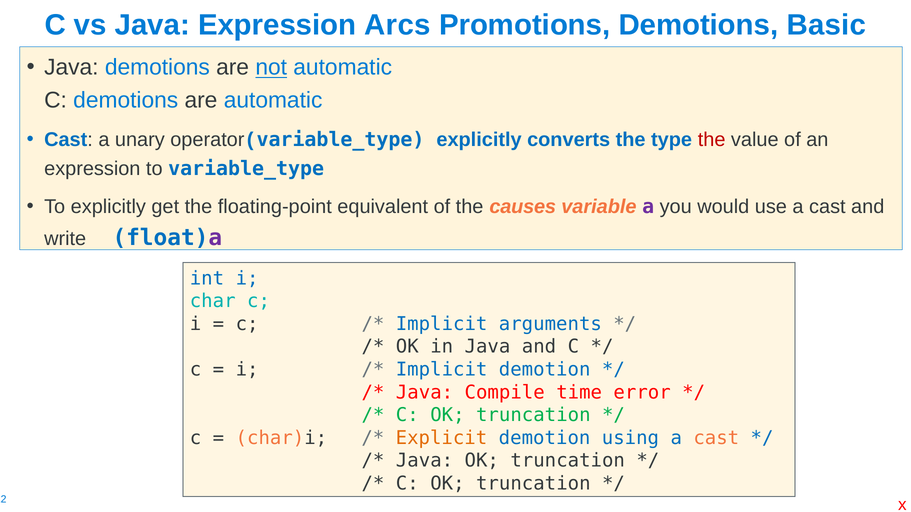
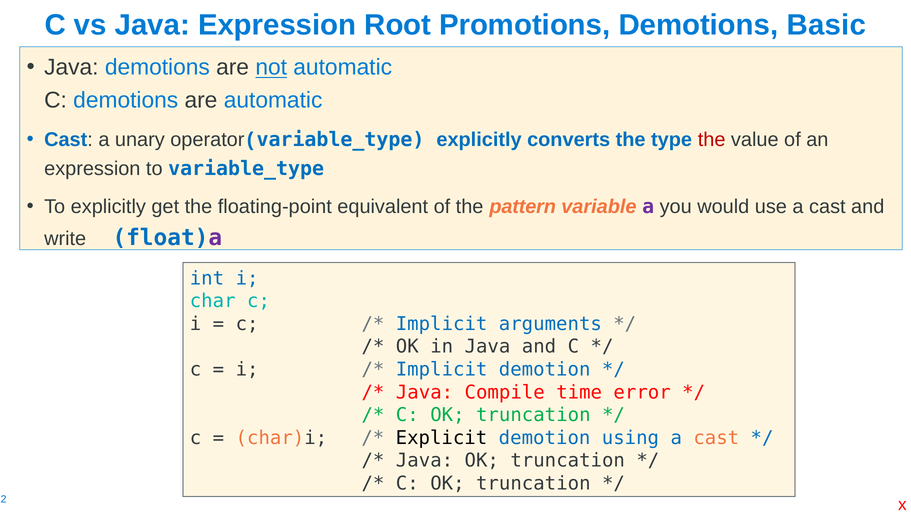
Arcs: Arcs -> Root
causes: causes -> pattern
Explicit colour: orange -> black
